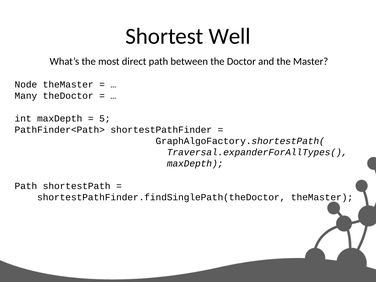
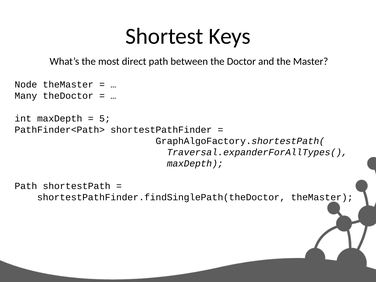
Well: Well -> Keys
